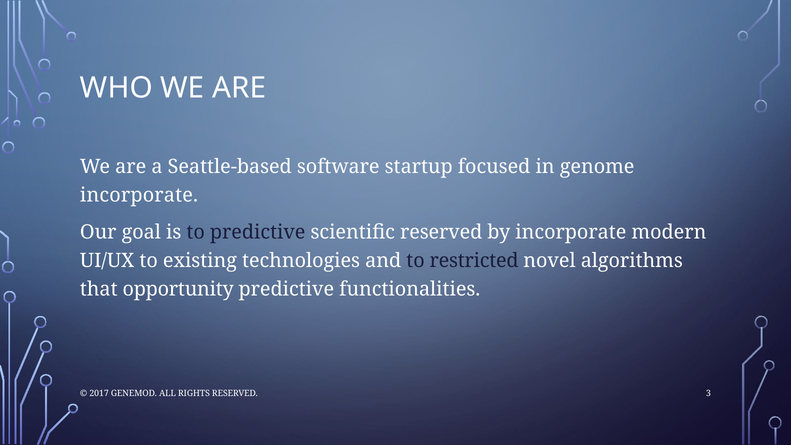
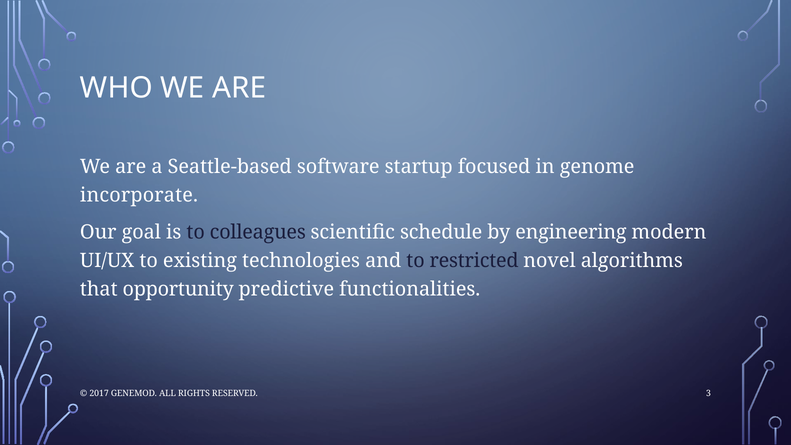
to predictive: predictive -> colleagues
scientific reserved: reserved -> schedule
by incorporate: incorporate -> engineering
